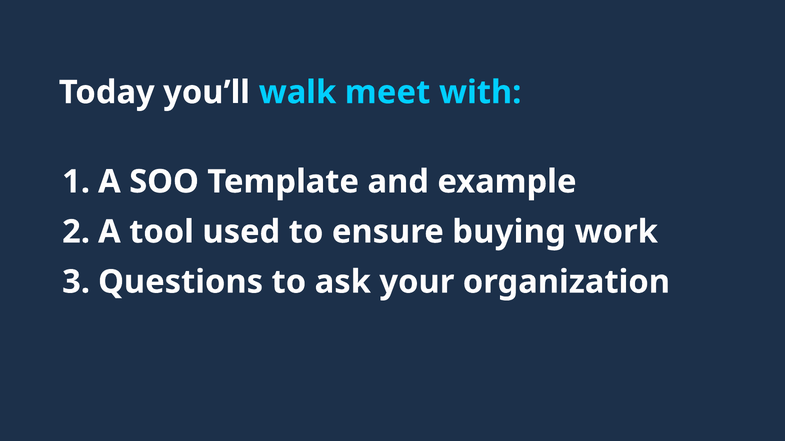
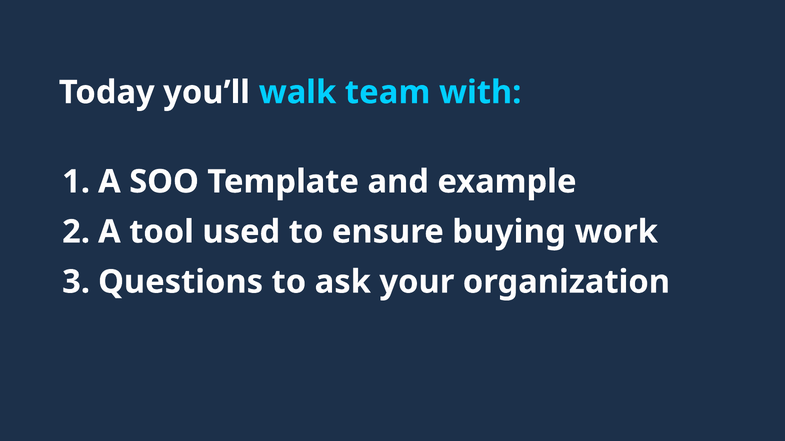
meet: meet -> team
